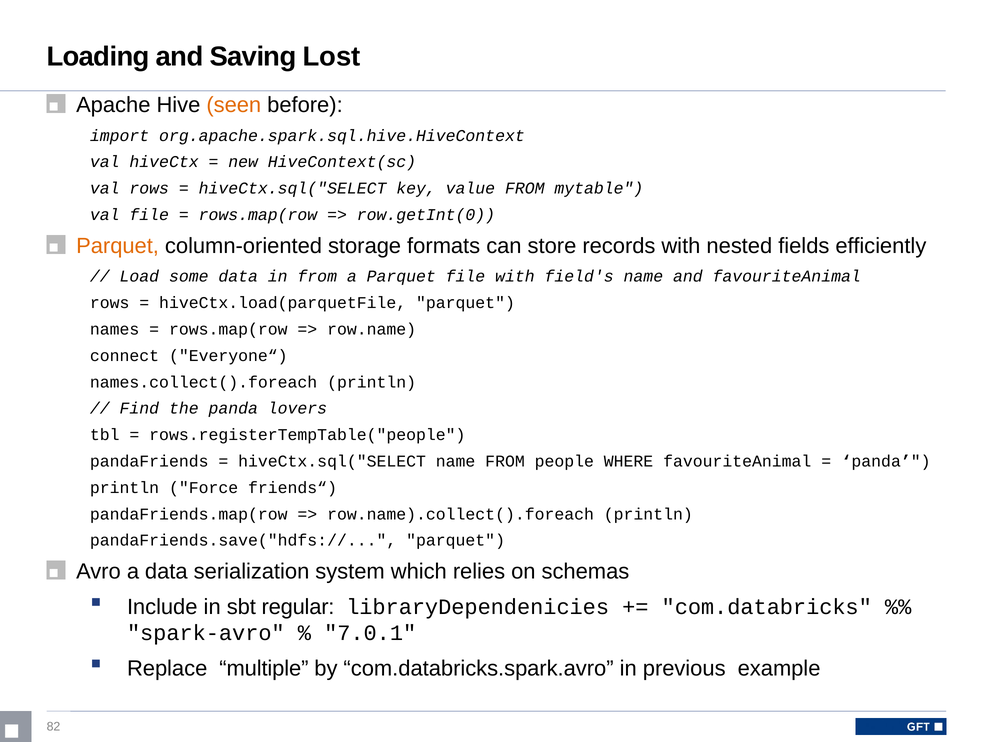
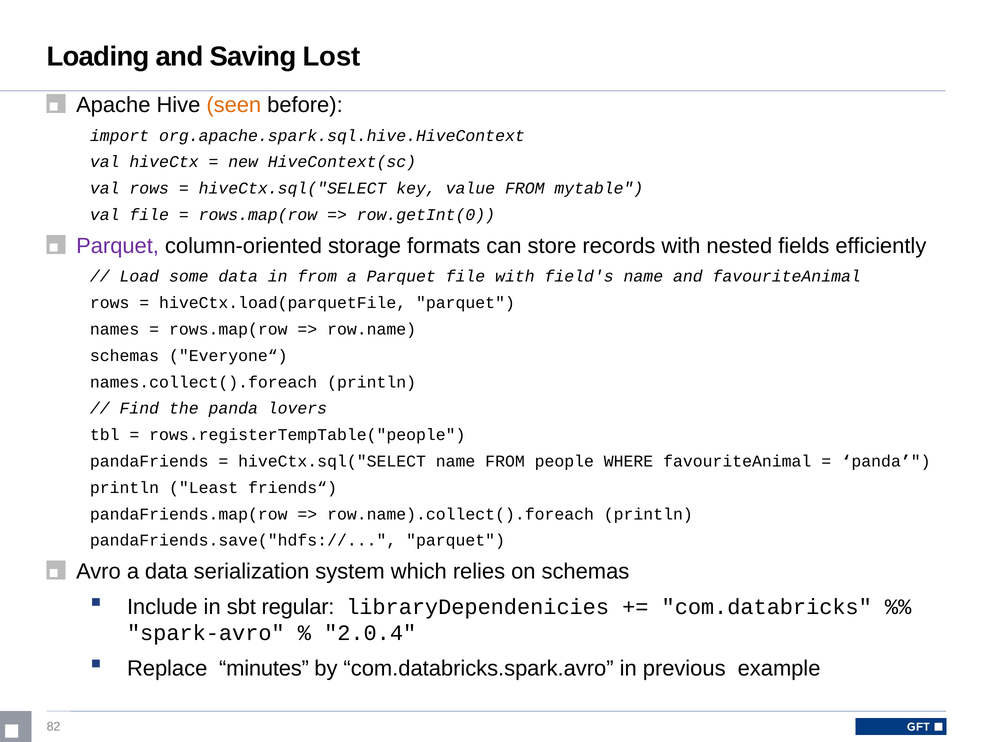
Parquet at (118, 246) colour: orange -> purple
connect at (125, 356): connect -> schemas
Force: Force -> Least
7.0.1: 7.0.1 -> 2.0.4
multiple: multiple -> minutes
